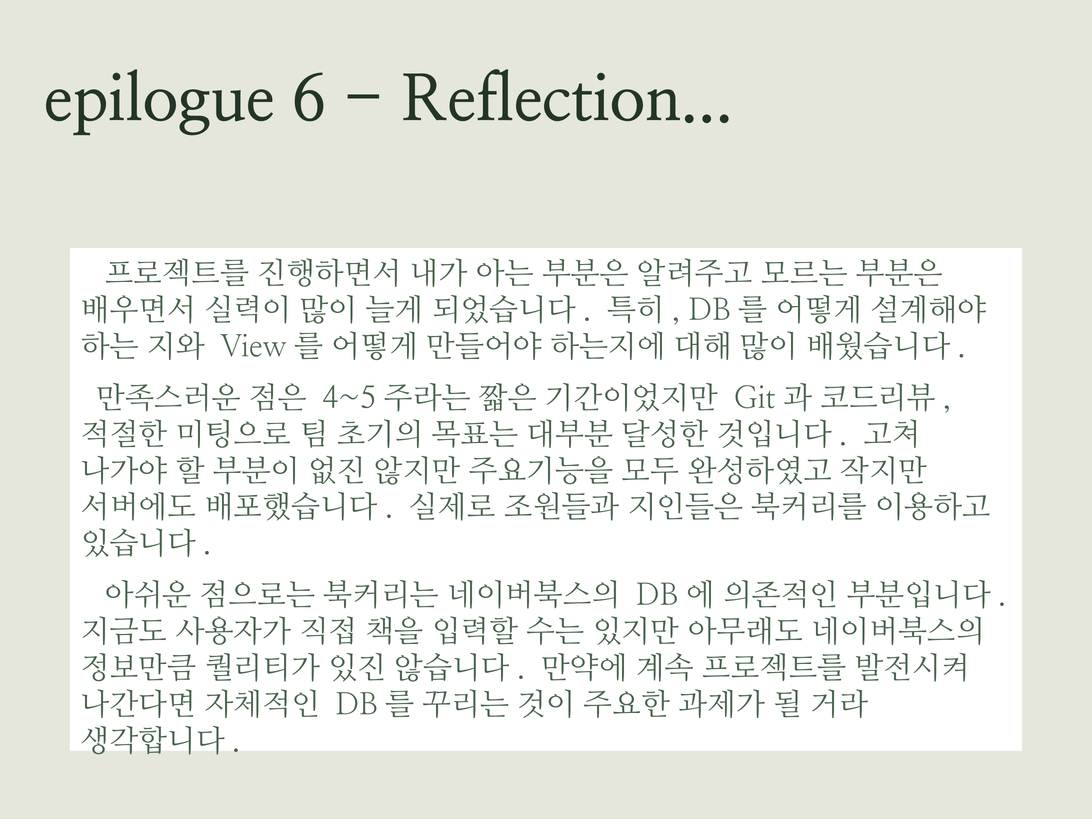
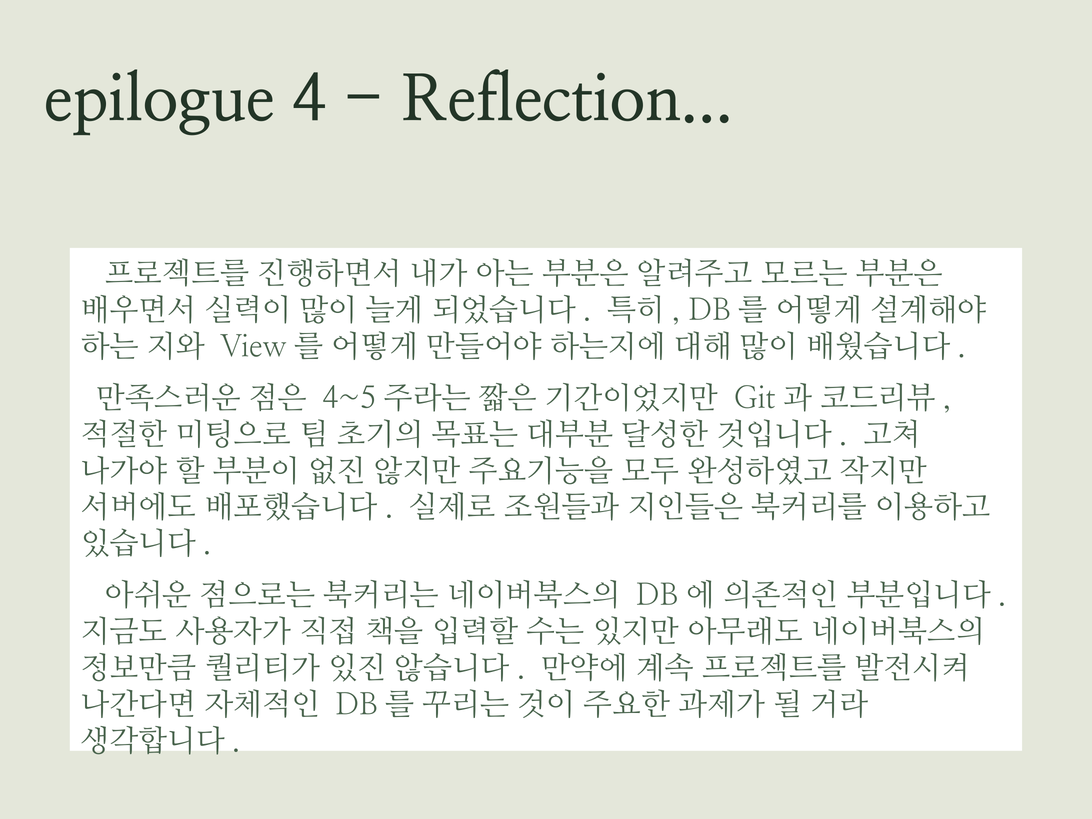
6: 6 -> 4
